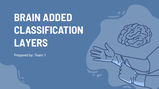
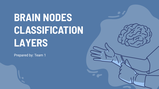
ADDED: ADDED -> NODES
